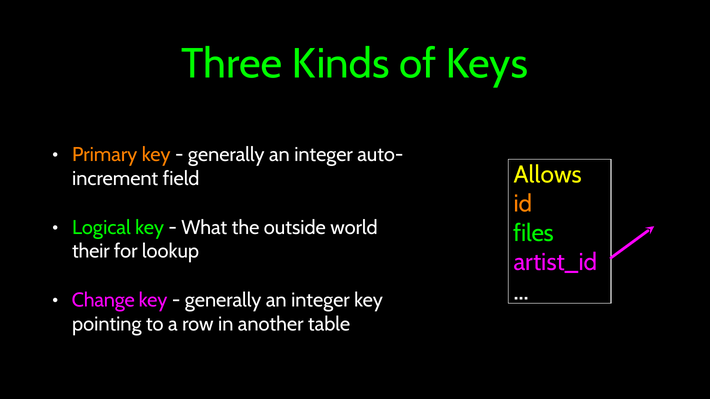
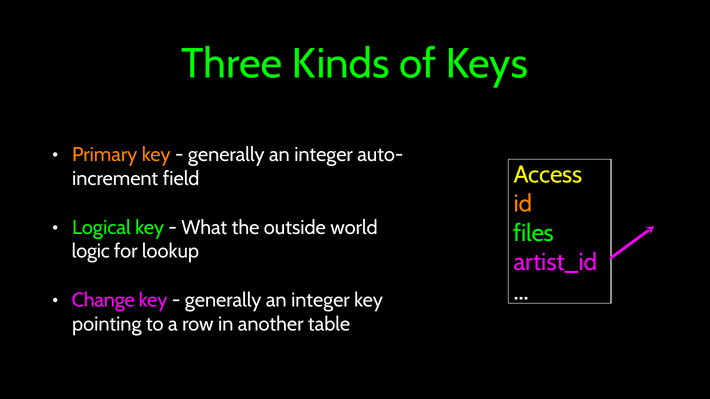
Allows: Allows -> Access
their: their -> logic
